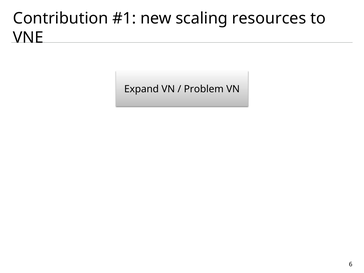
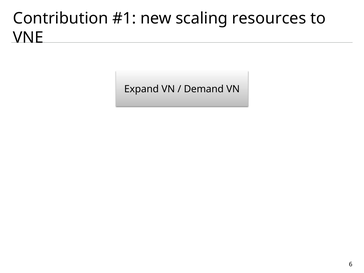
Problem: Problem -> Demand
